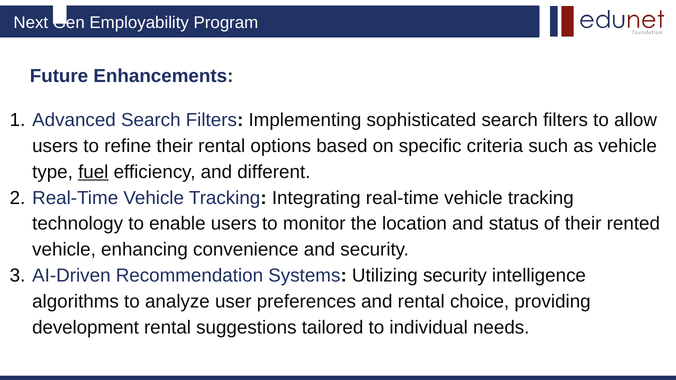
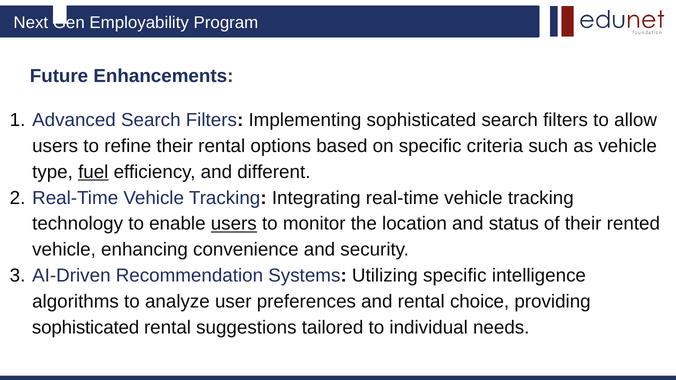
users at (234, 224) underline: none -> present
Utilizing security: security -> specific
development at (86, 328): development -> sophisticated
